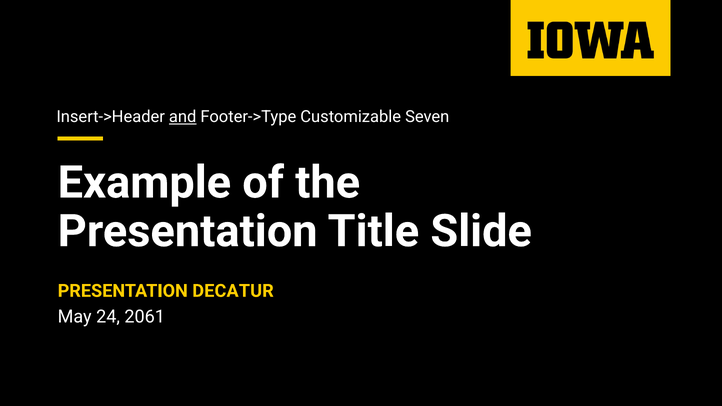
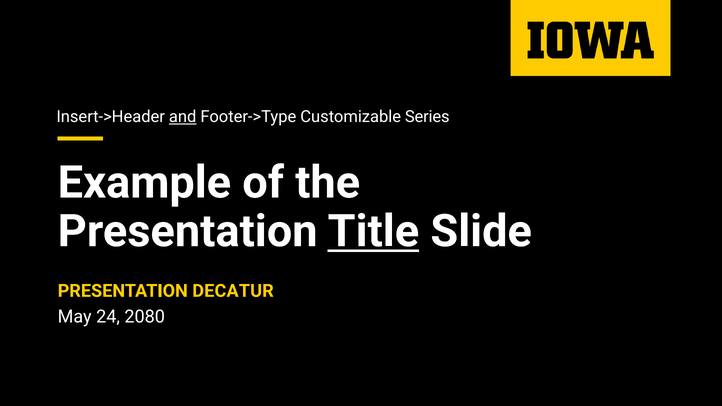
Seven: Seven -> Series
Title underline: none -> present
2061: 2061 -> 2080
